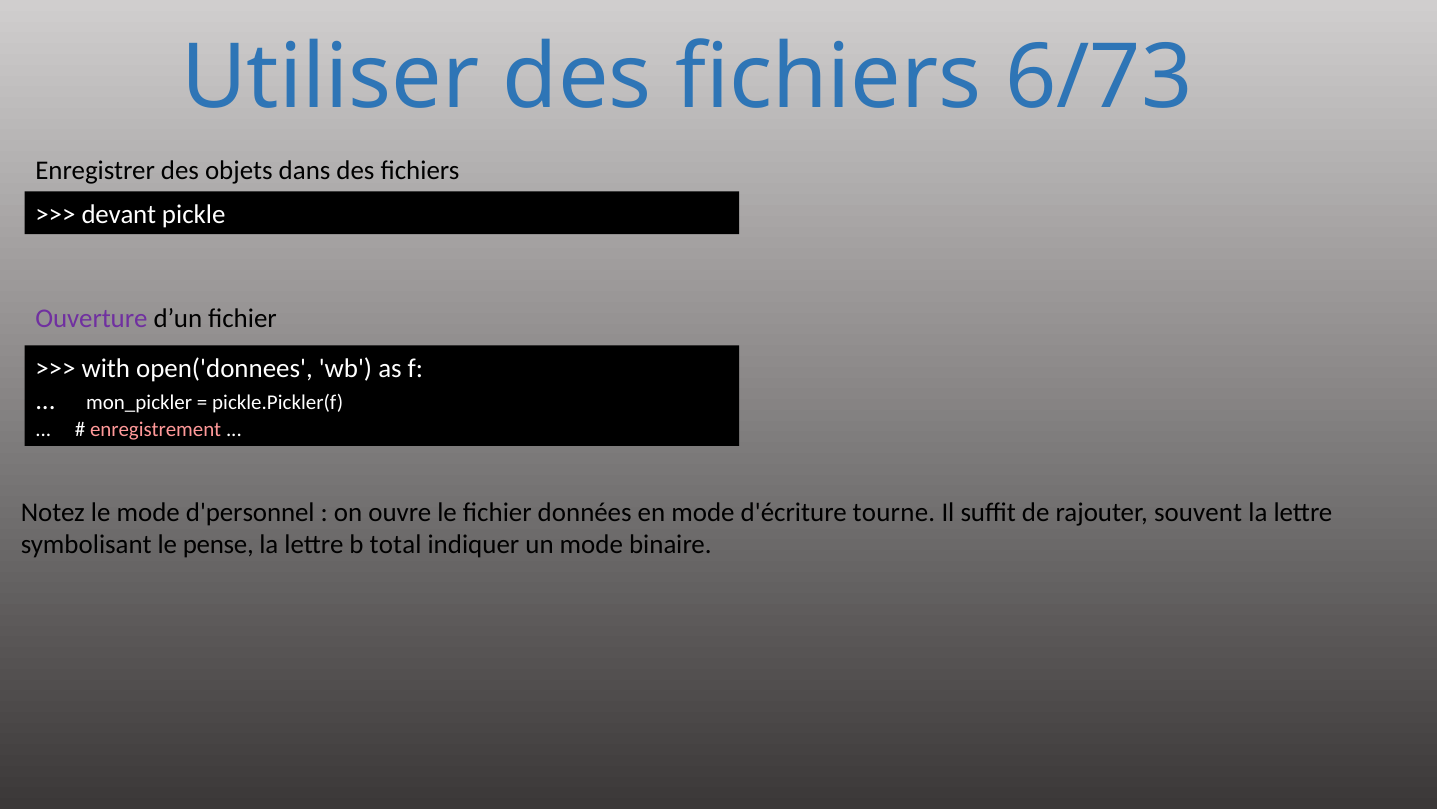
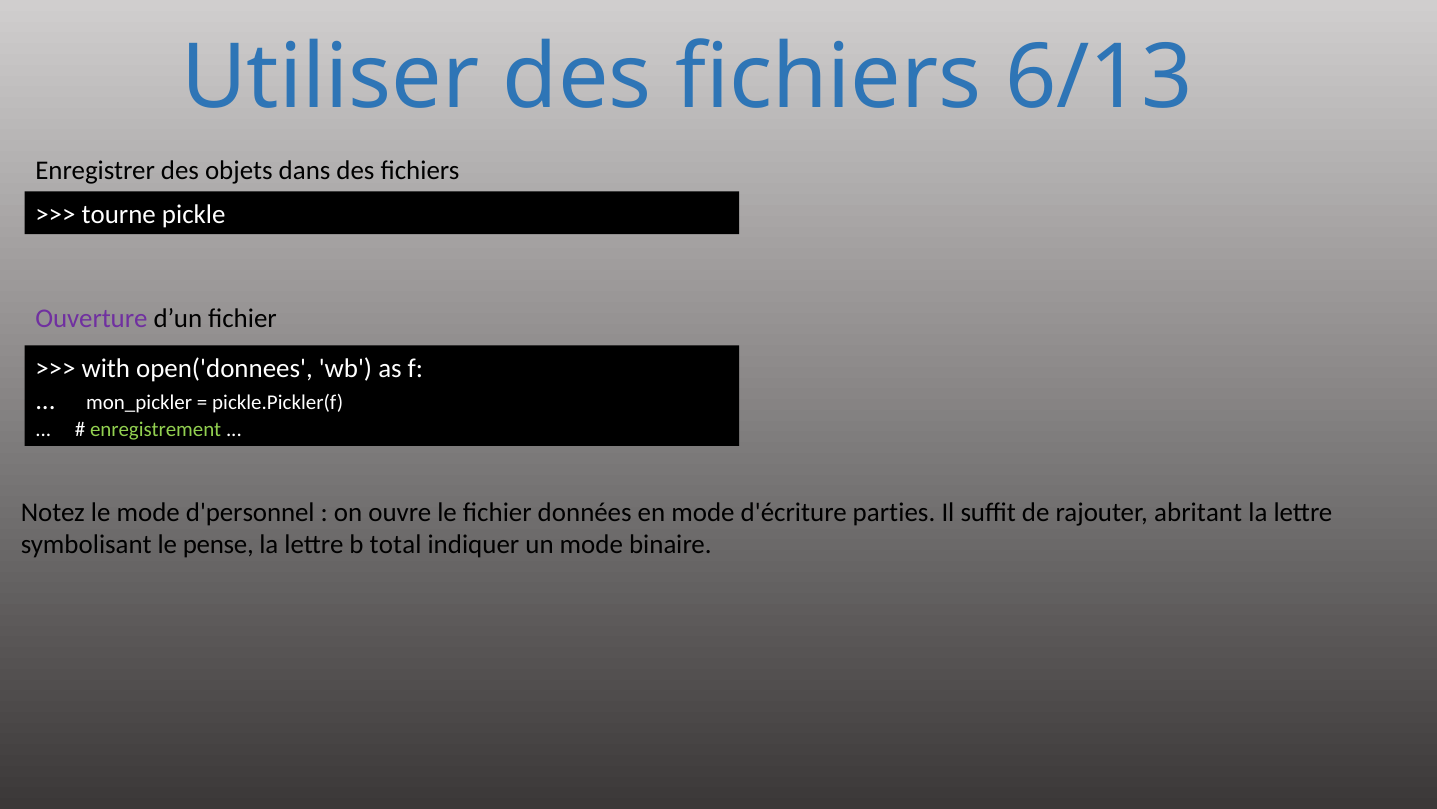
6/73: 6/73 -> 6/13
devant: devant -> tourne
enregistrement colour: pink -> light green
tourne: tourne -> parties
souvent: souvent -> abritant
